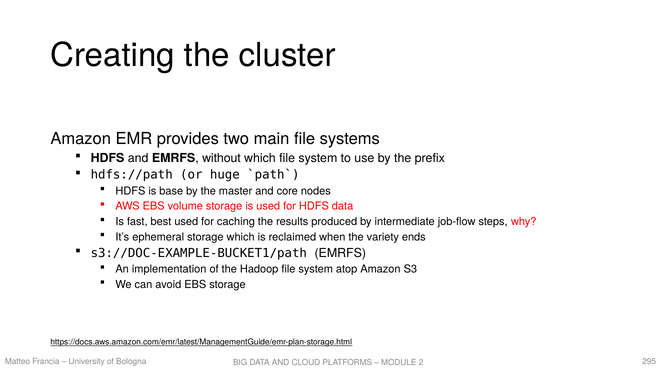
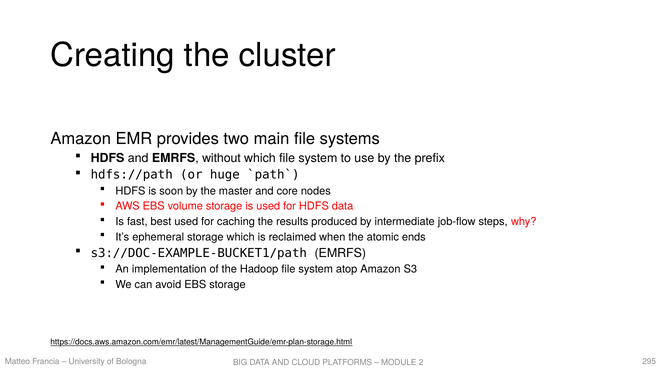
base: base -> soon
variety: variety -> atomic
